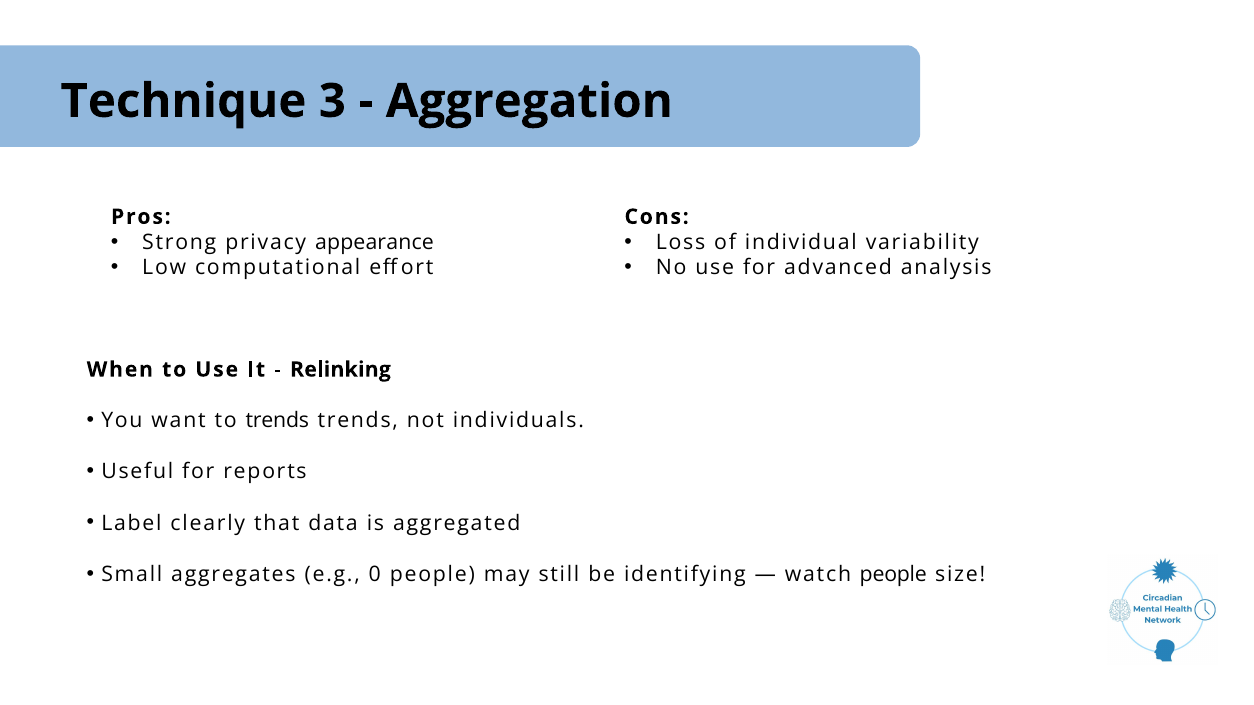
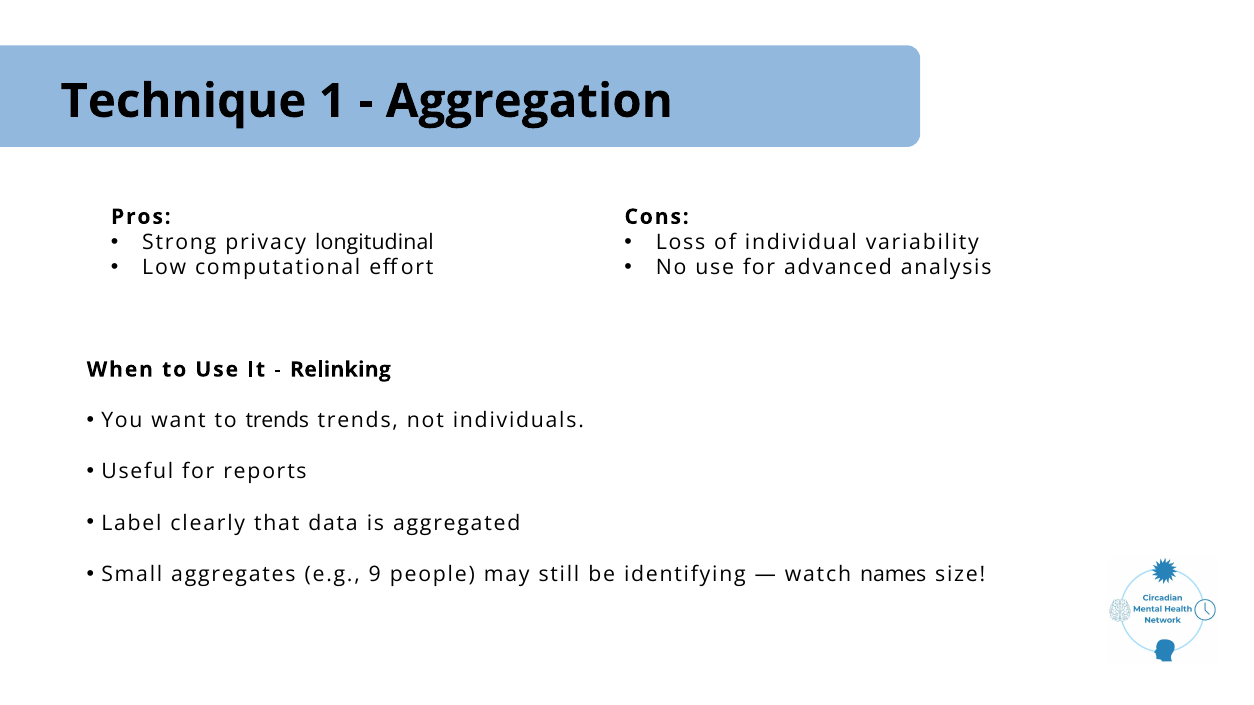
3: 3 -> 1
appearance: appearance -> longitudinal
0: 0 -> 9
watch people: people -> names
